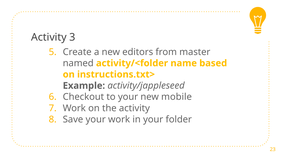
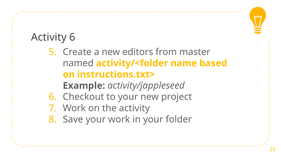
Activity 3: 3 -> 6
mobile: mobile -> project
